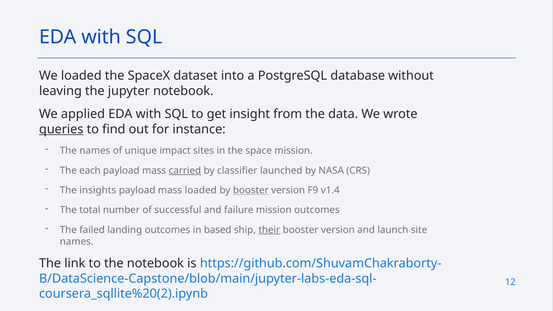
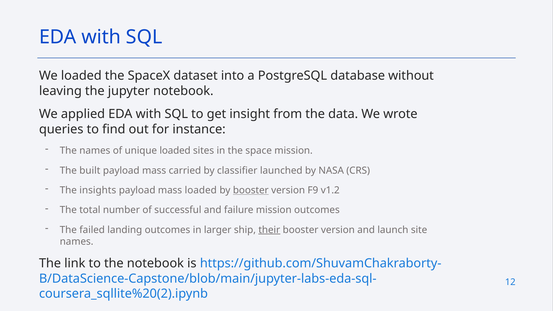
queries underline: present -> none
unique impact: impact -> loaded
each: each -> built
carried underline: present -> none
v1.4: v1.4 -> v1.2
based: based -> larger
